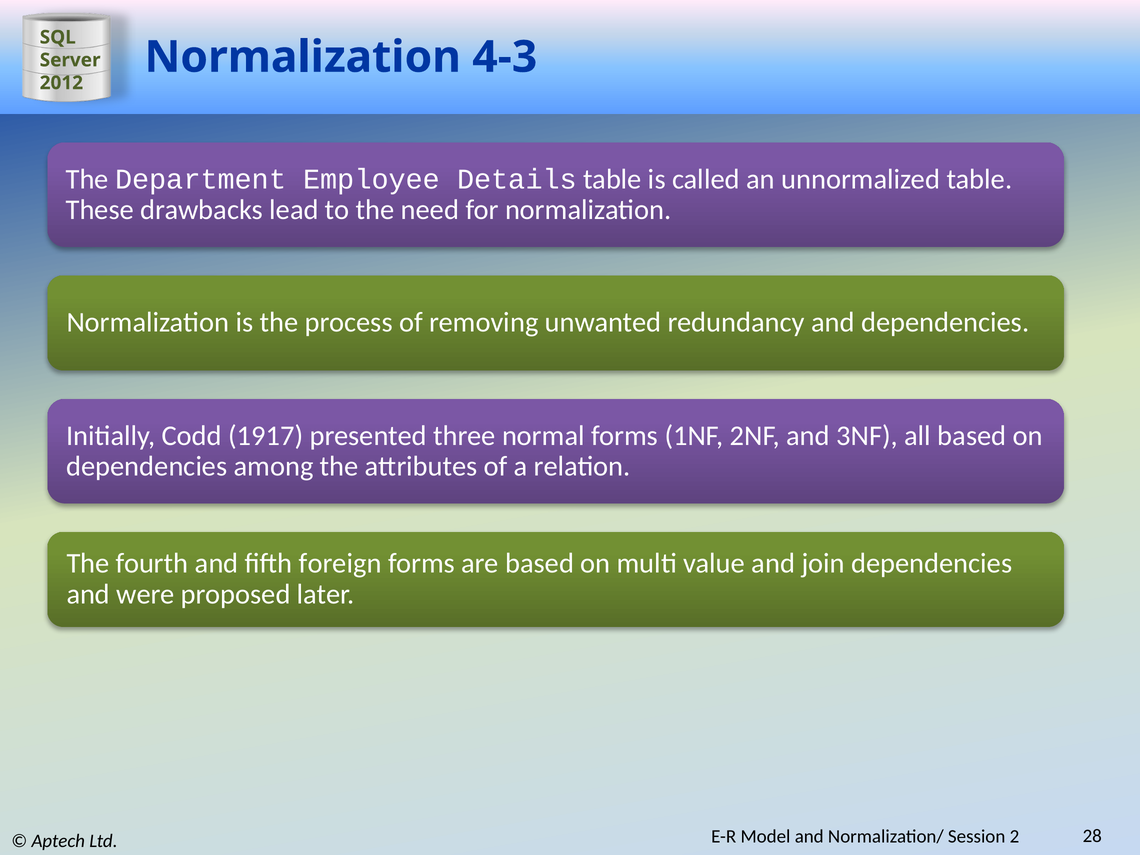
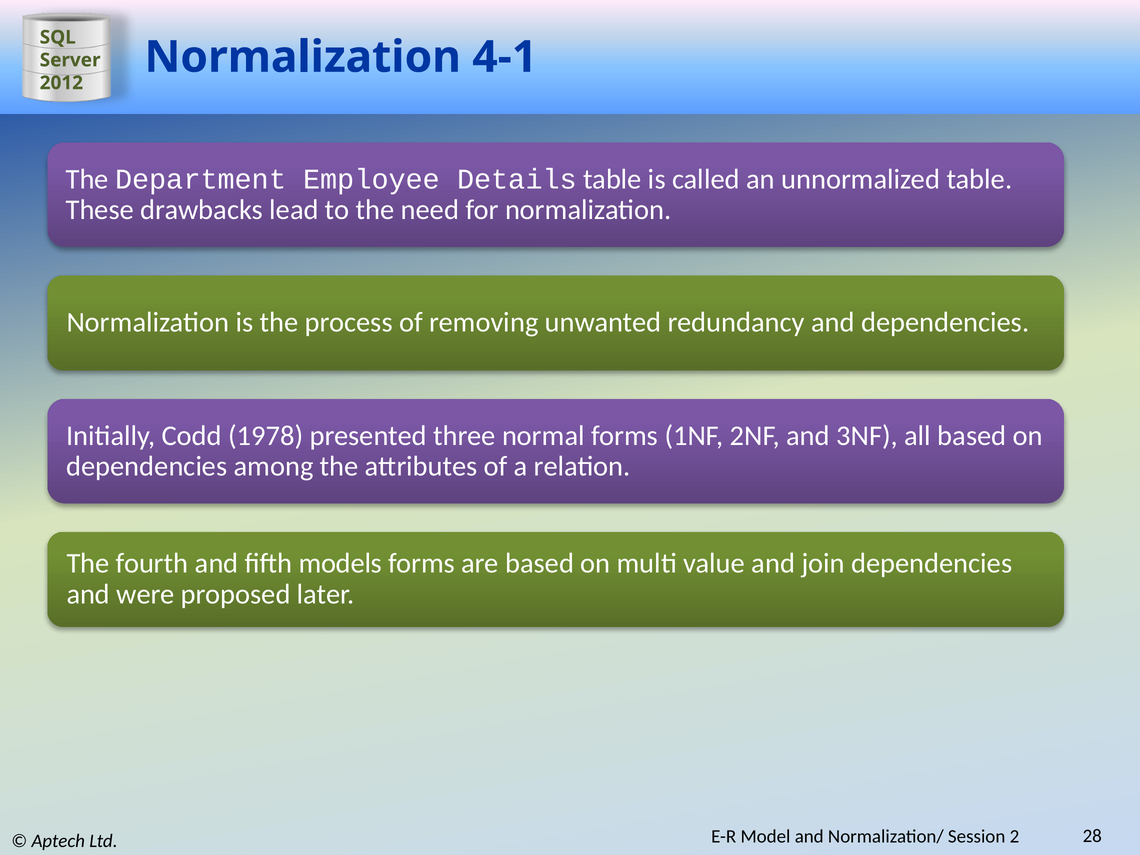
4-3: 4-3 -> 4-1
1917: 1917 -> 1978
foreign: foreign -> models
